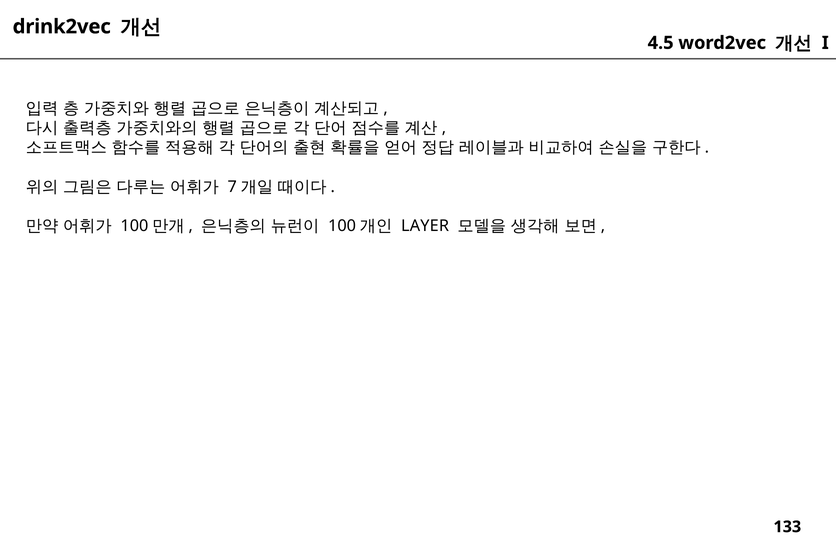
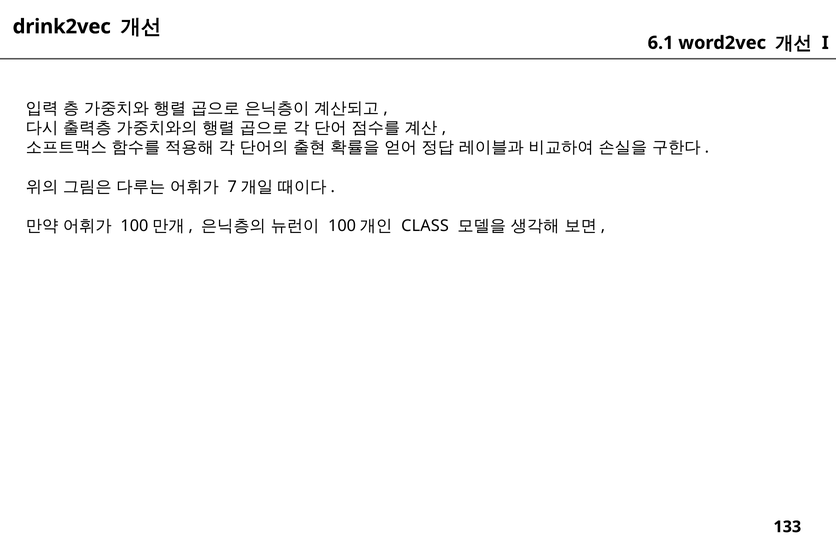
4.5: 4.5 -> 6.1
LAYER: LAYER -> CLASS
